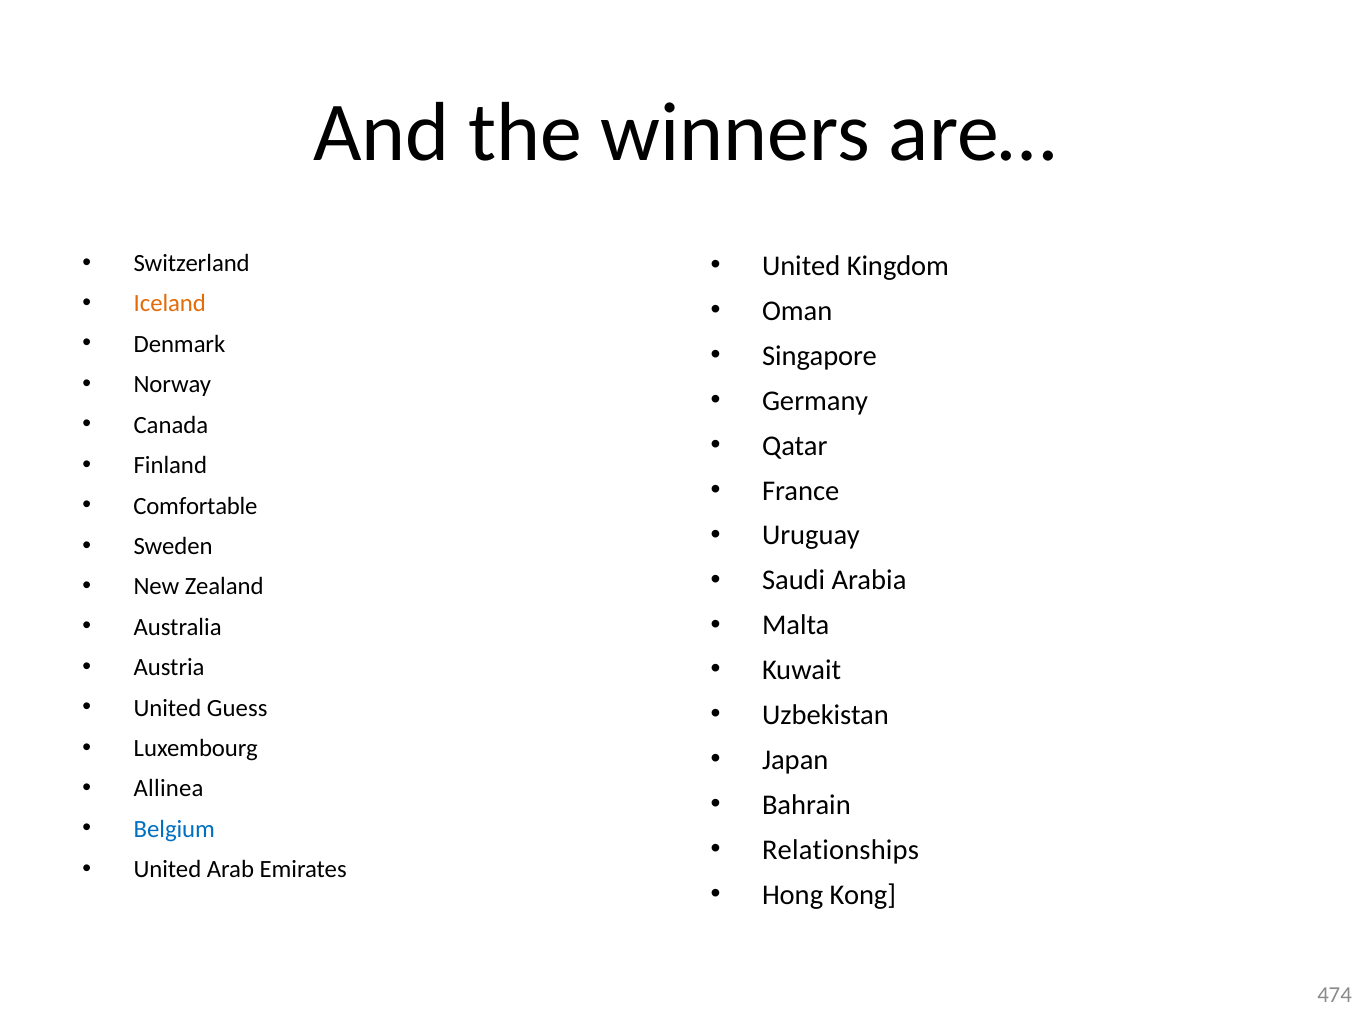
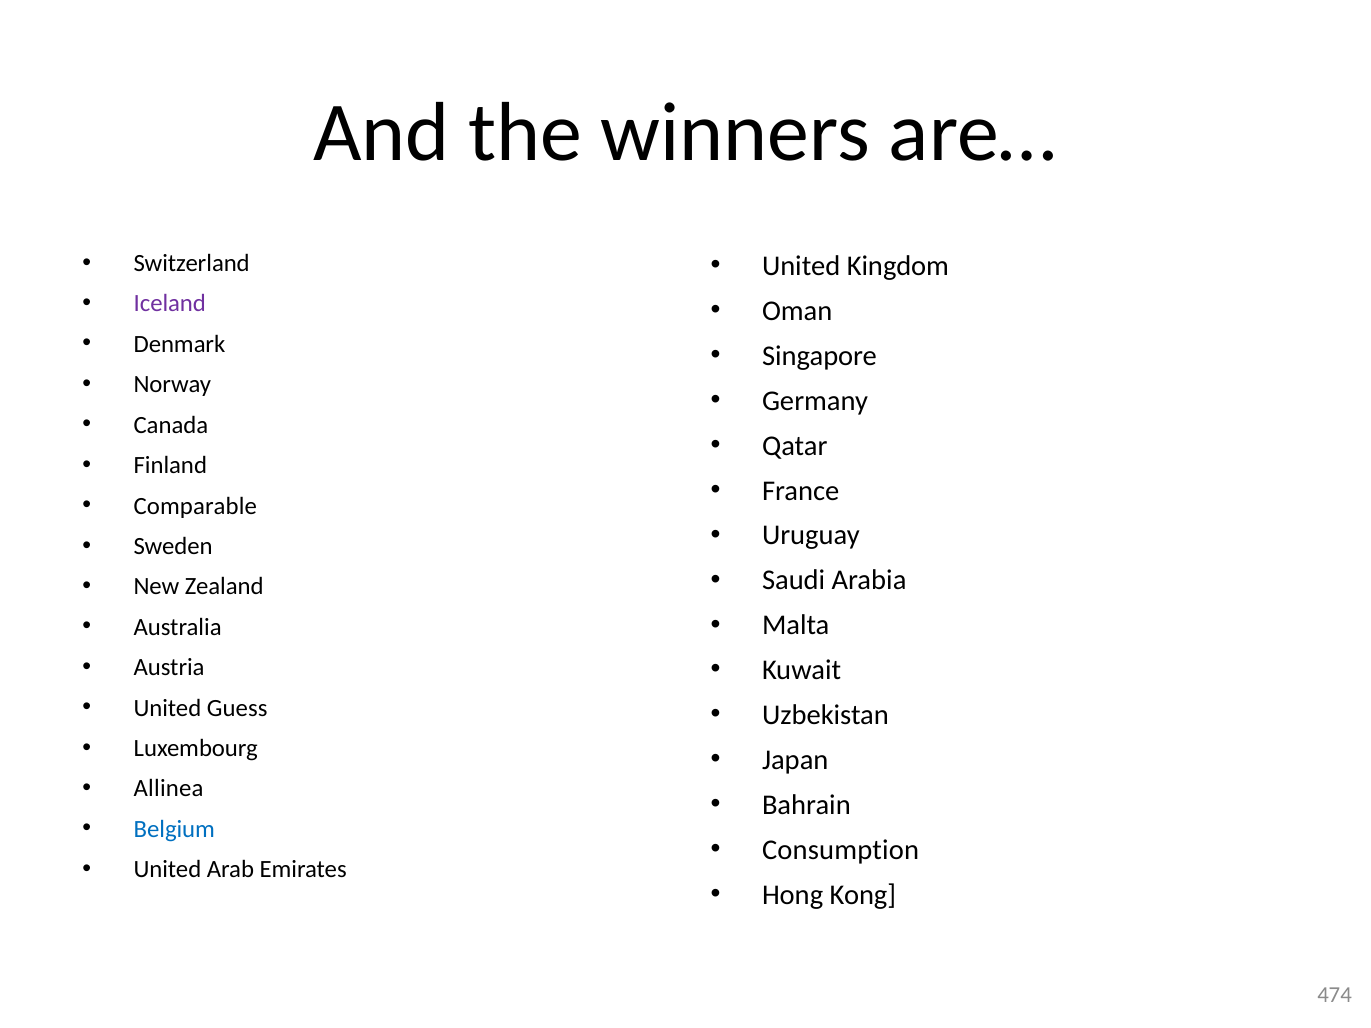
Iceland colour: orange -> purple
Comfortable: Comfortable -> Comparable
Relationships: Relationships -> Consumption
